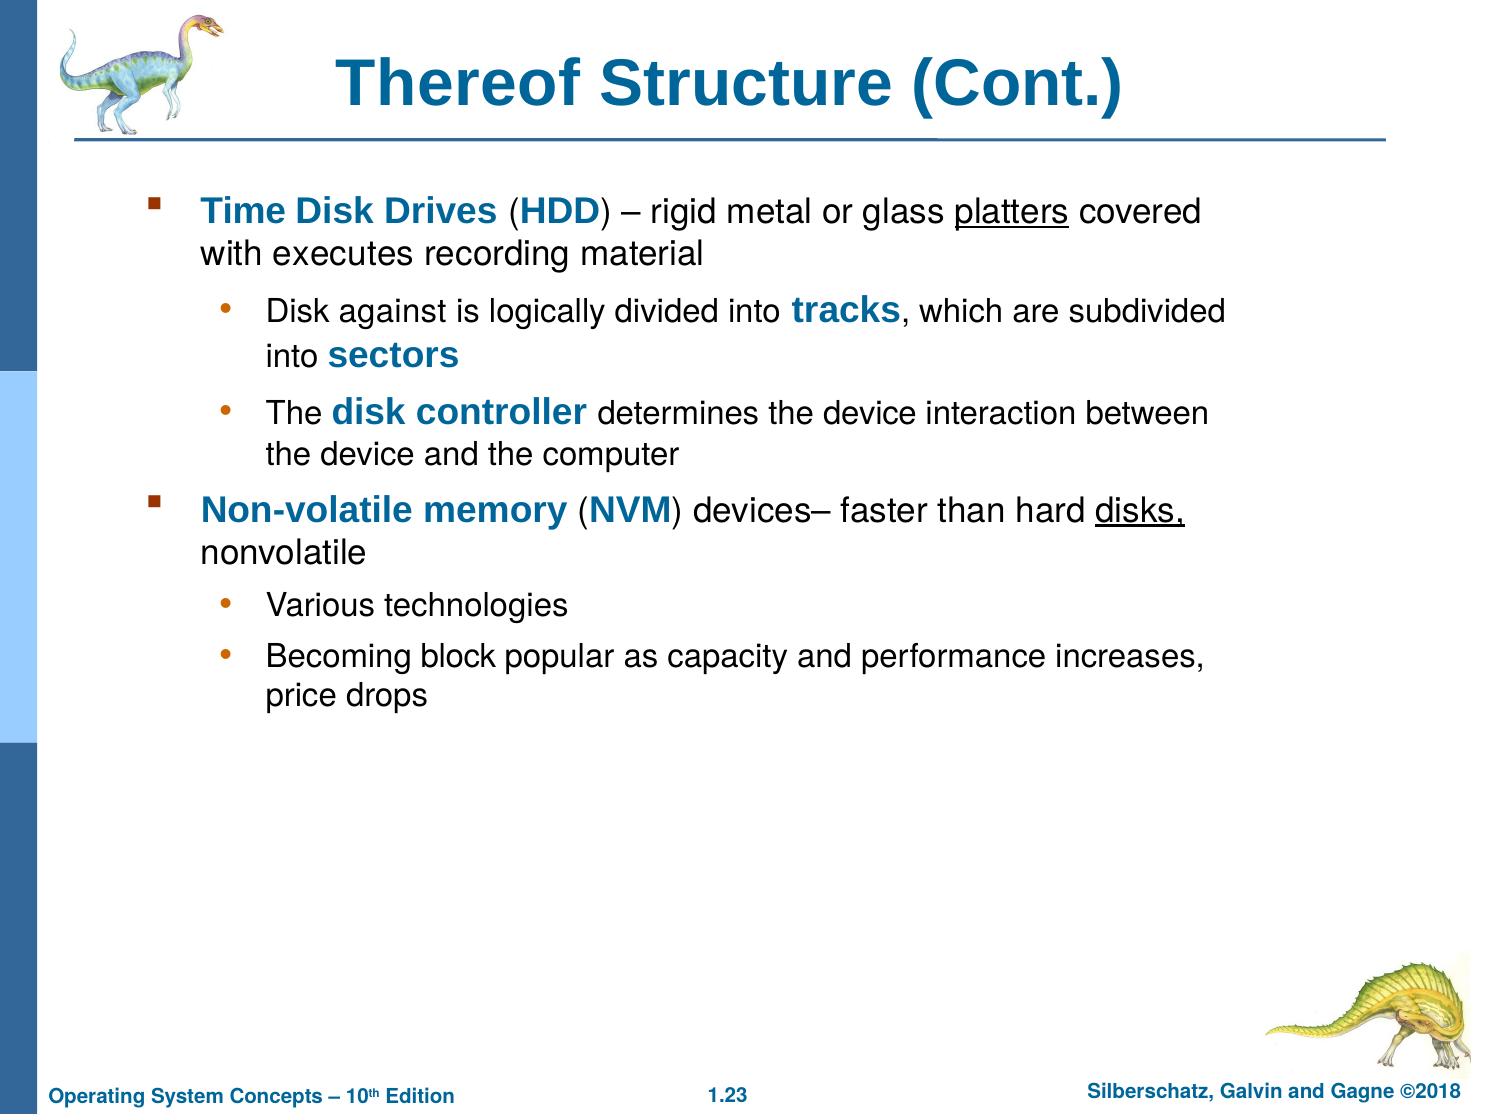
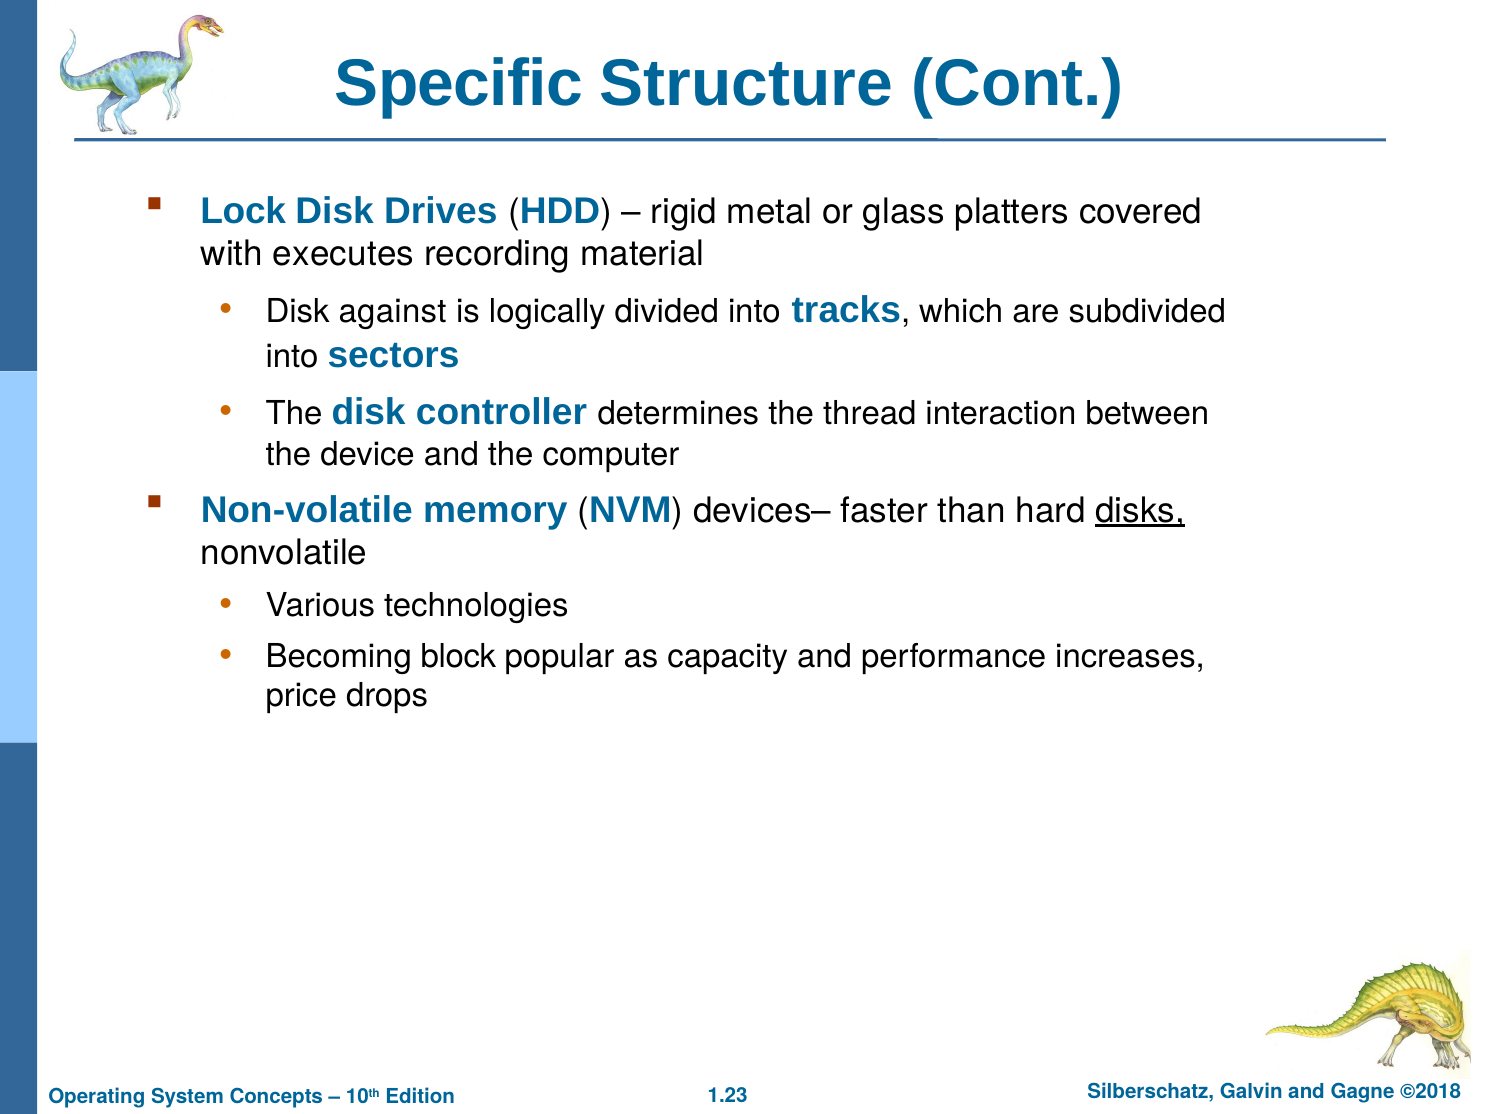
Thereof: Thereof -> Specific
Time: Time -> Lock
platters underline: present -> none
determines the device: device -> thread
